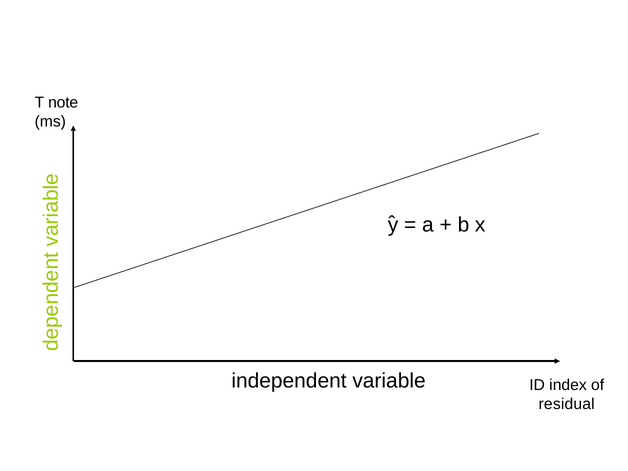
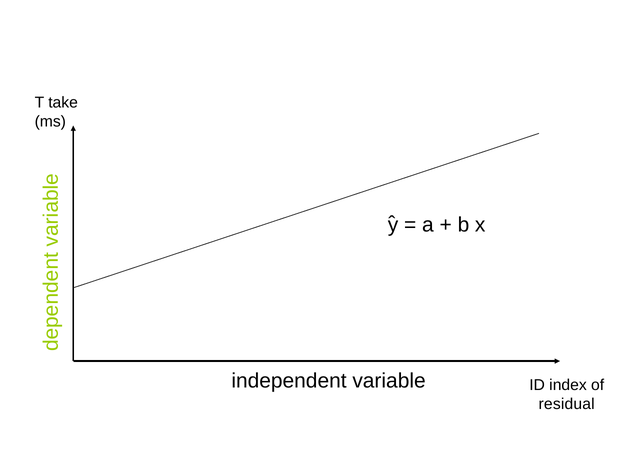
note: note -> take
